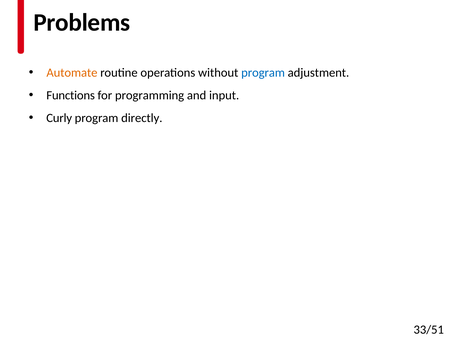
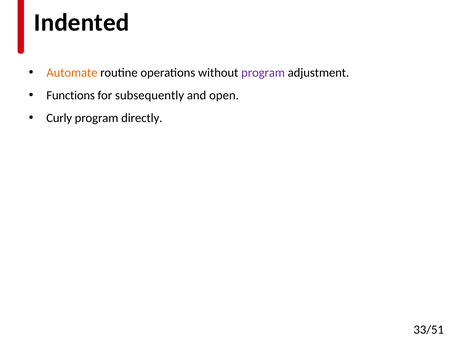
Problems: Problems -> Indented
program at (263, 73) colour: blue -> purple
programming: programming -> subsequently
input: input -> open
